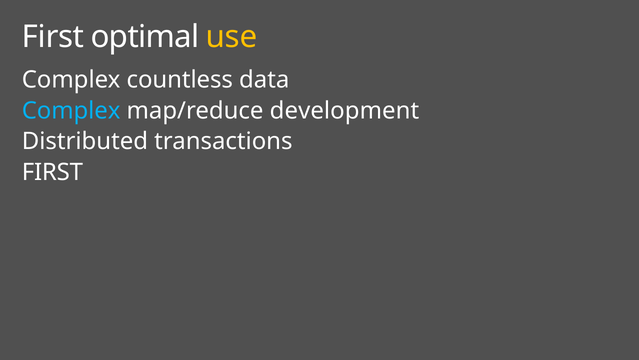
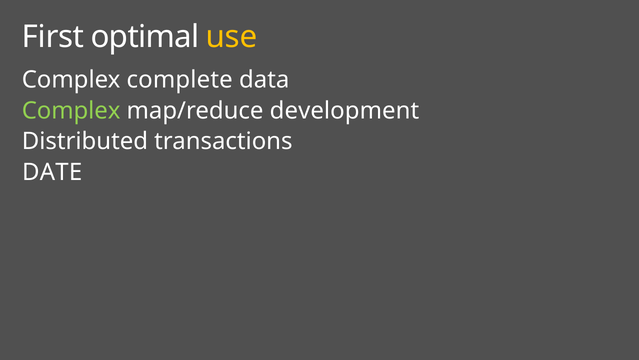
countless: countless -> complete
Complex at (71, 111) colour: light blue -> light green
FIRST at (52, 172): FIRST -> DATE
